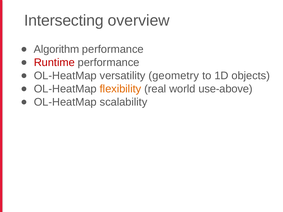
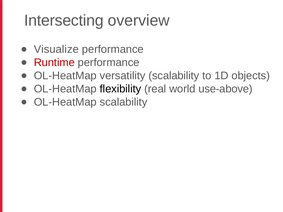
Algorithm: Algorithm -> Visualize
versatility geometry: geometry -> scalability
flexibility colour: orange -> black
